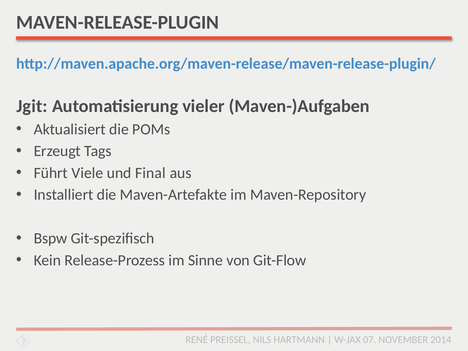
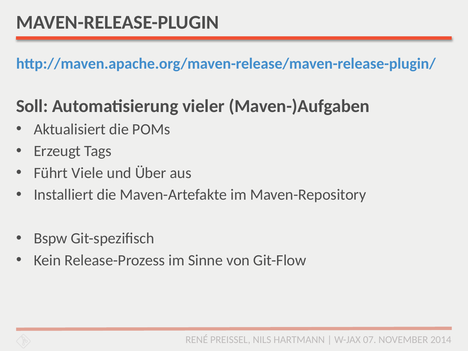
Jgit: Jgit -> Soll
Final: Final -> Über
